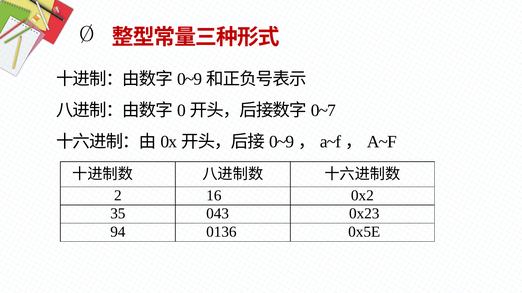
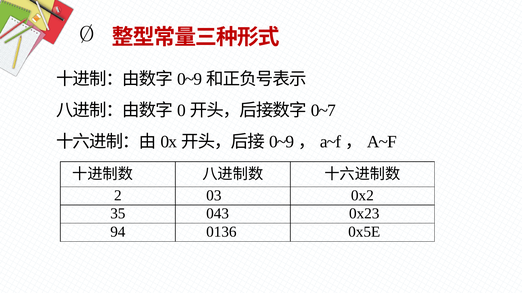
16: 16 -> 03
